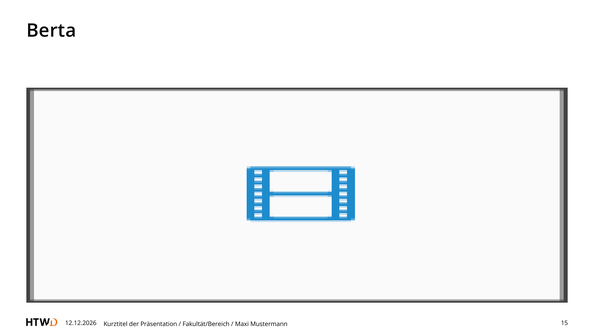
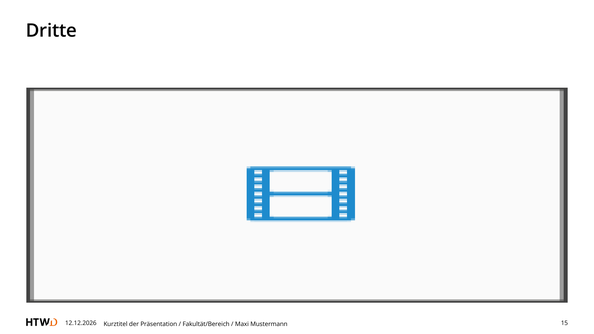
Berta: Berta -> Dritte
